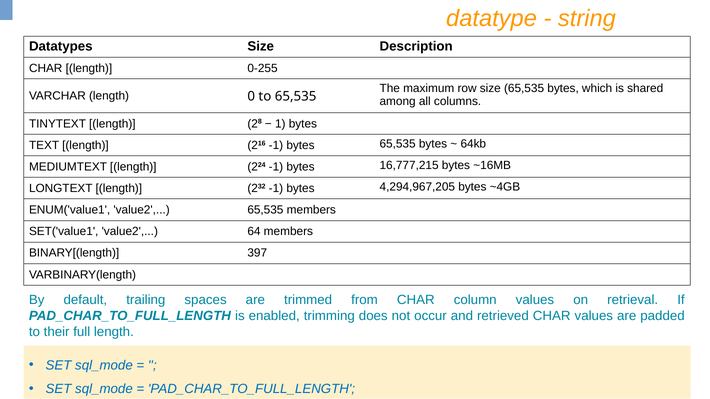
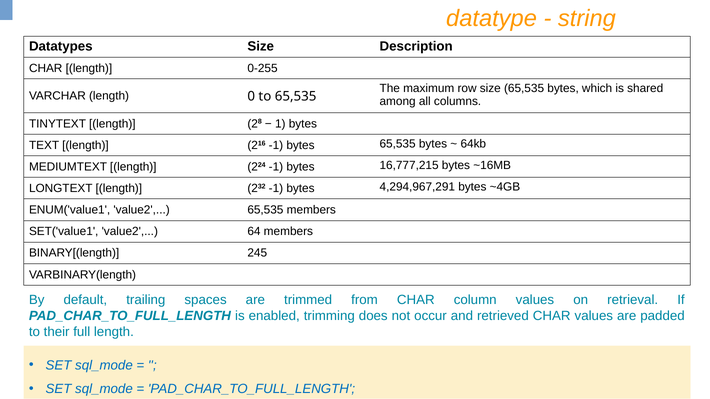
4,294,967,205: 4,294,967,205 -> 4,294,967,291
397: 397 -> 245
